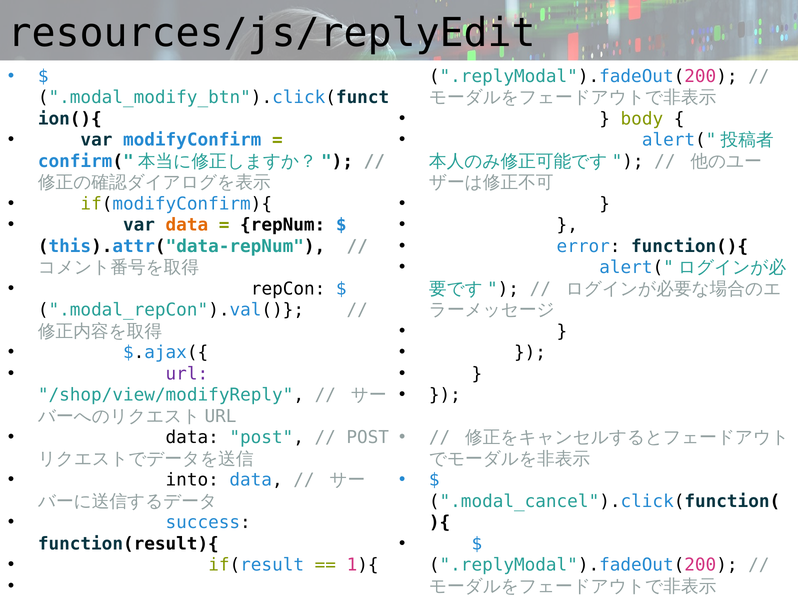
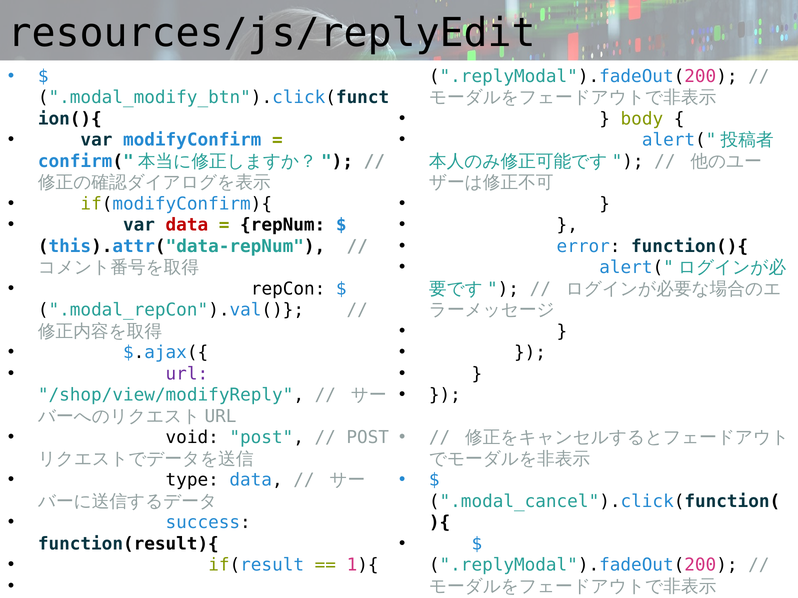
data at (187, 225) colour: orange -> red
data at (192, 438): data -> void
into: into -> type
